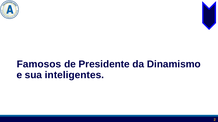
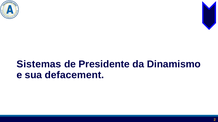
Famosos: Famosos -> Sistemas
inteligentes: inteligentes -> defacement
